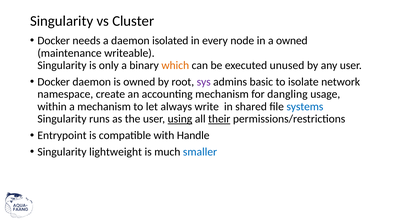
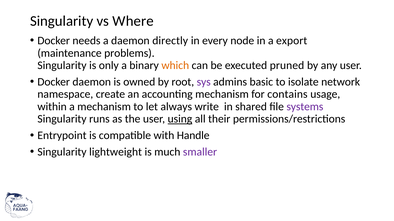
Cluster: Cluster -> Where
isolated: isolated -> directly
a owned: owned -> export
writeable: writeable -> problems
unused: unused -> pruned
dangling: dangling -> contains
systems colour: blue -> purple
their underline: present -> none
smaller colour: blue -> purple
